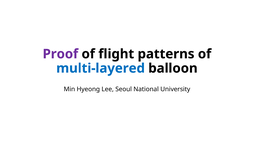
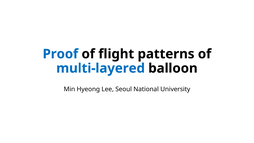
Proof colour: purple -> blue
